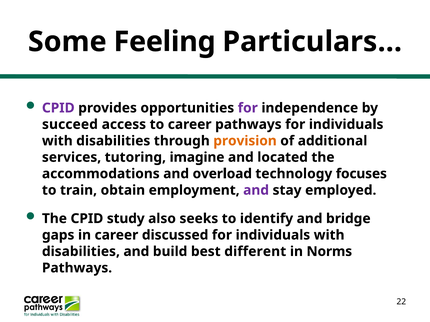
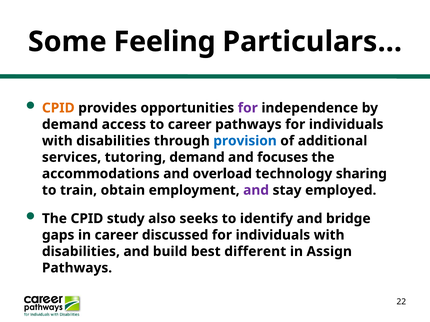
CPID at (58, 108) colour: purple -> orange
succeed at (70, 125): succeed -> demand
provision colour: orange -> blue
tutoring imagine: imagine -> demand
located: located -> focuses
focuses: focuses -> sharing
Norms: Norms -> Assign
